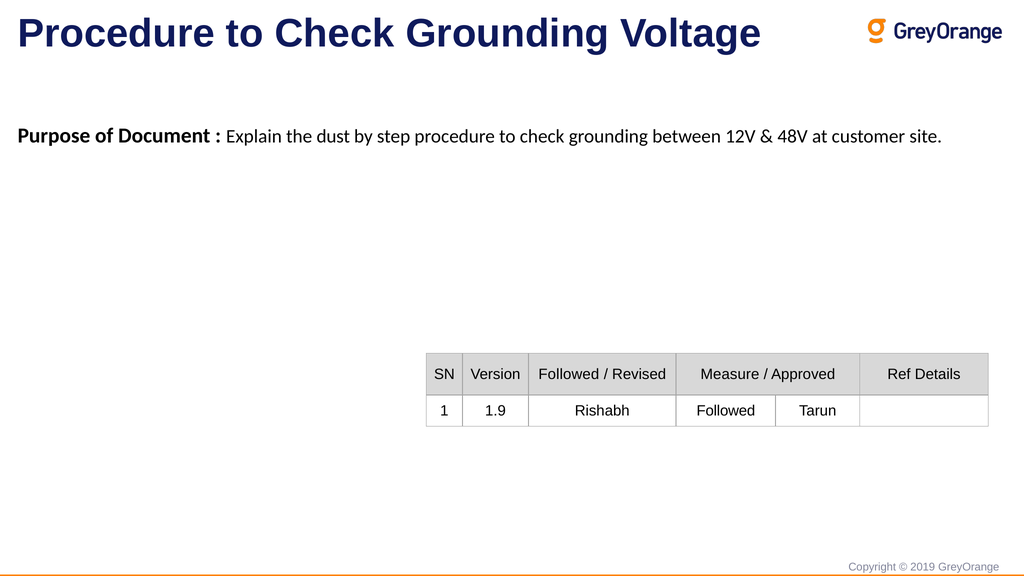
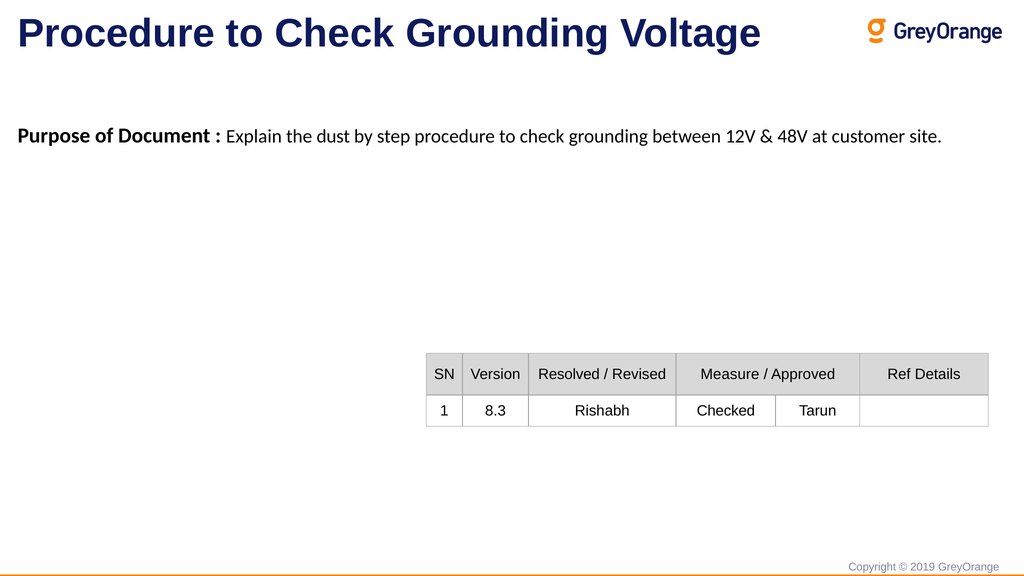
Version Followed: Followed -> Resolved
1.9: 1.9 -> 8.3
Rishabh Followed: Followed -> Checked
